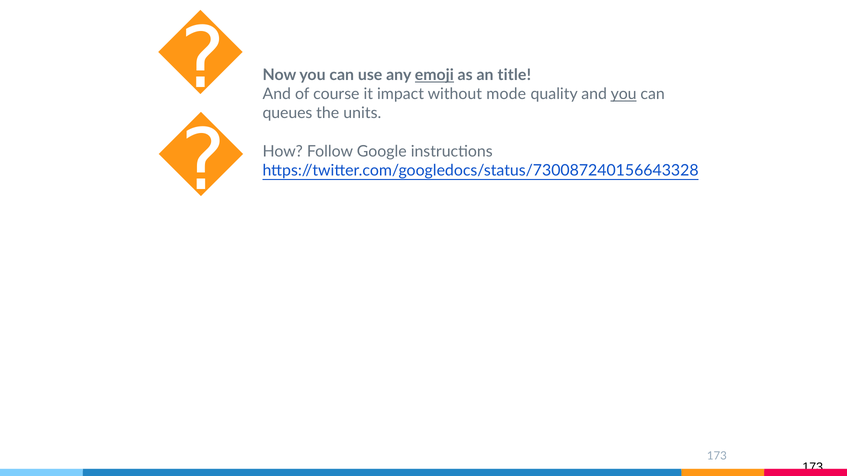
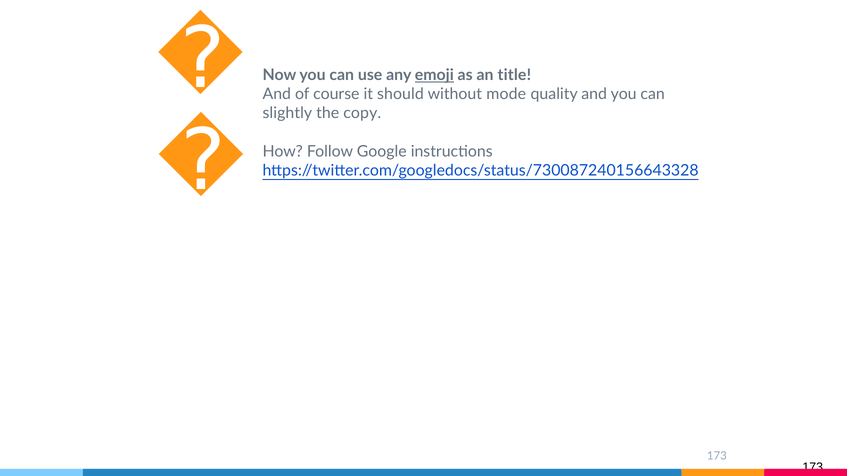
impact: impact -> should
you at (624, 94) underline: present -> none
queues: queues -> slightly
units: units -> copy
